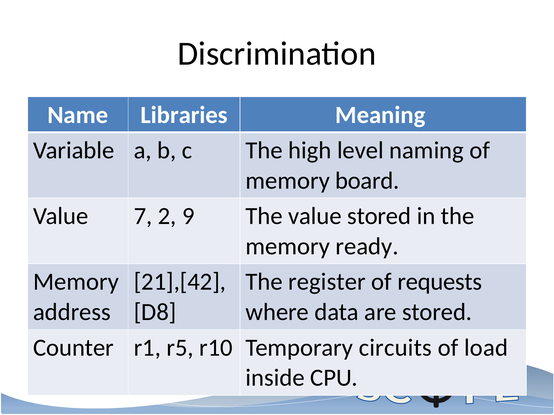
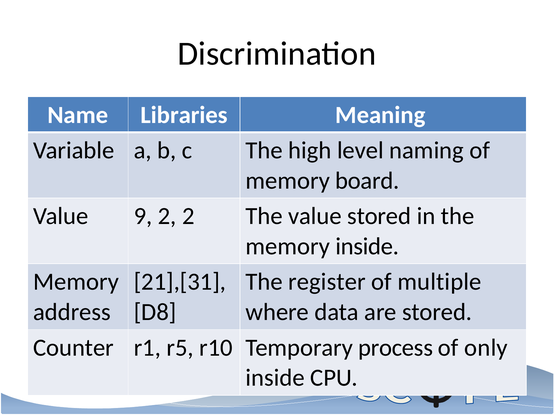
7: 7 -> 9
2 9: 9 -> 2
memory ready: ready -> inside
21],[42: 21],[42 -> 21],[31
requests: requests -> multiple
circuits: circuits -> process
load: load -> only
